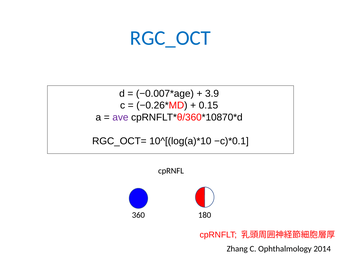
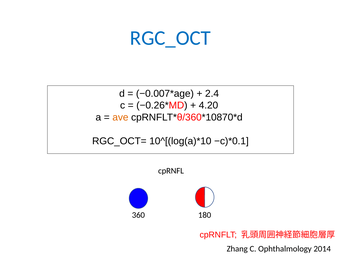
3.9: 3.9 -> 2.4
0.15: 0.15 -> 4.20
ave colour: purple -> orange
